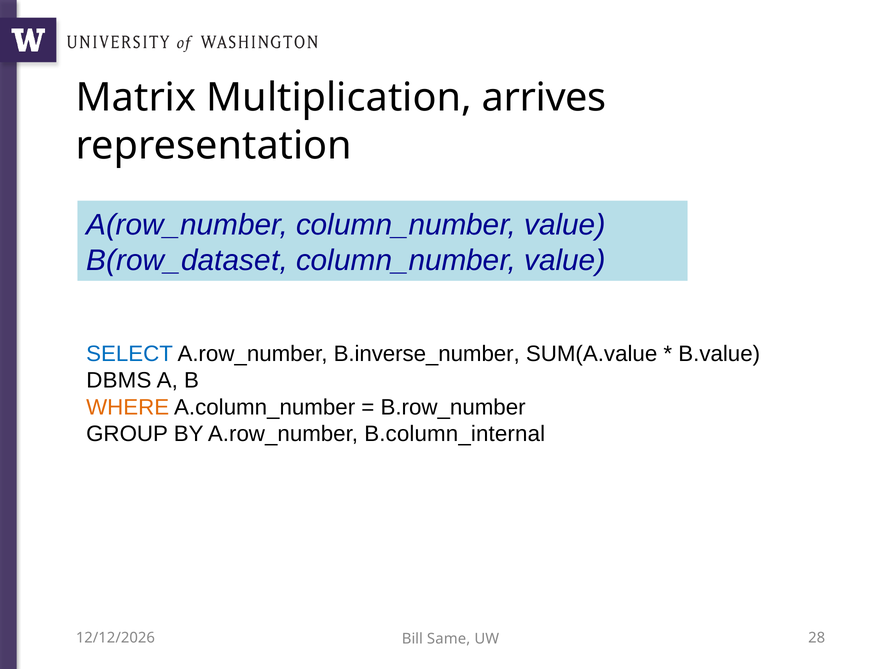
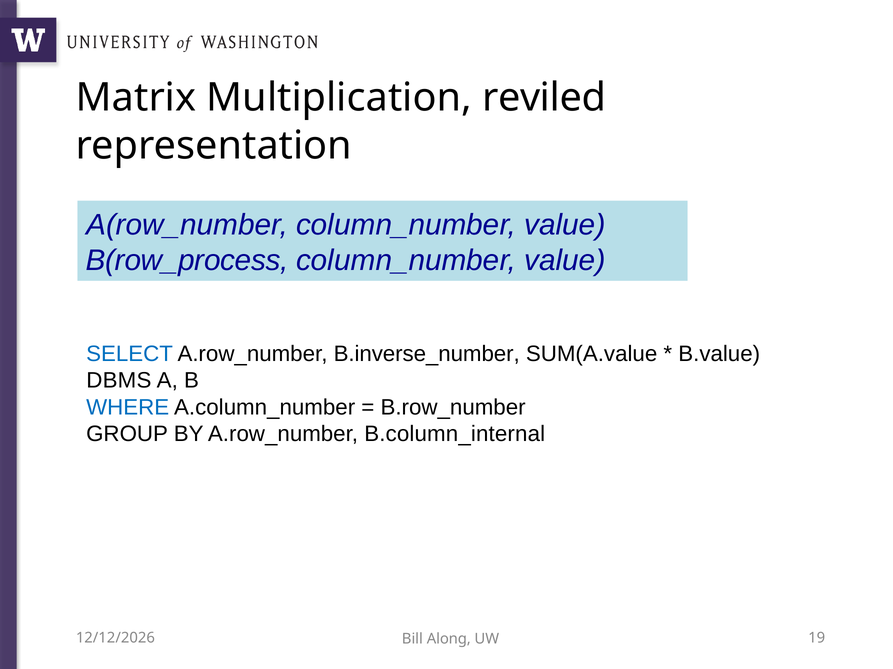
arrives: arrives -> reviled
B(row_dataset: B(row_dataset -> B(row_process
WHERE colour: orange -> blue
28: 28 -> 19
Same: Same -> Along
